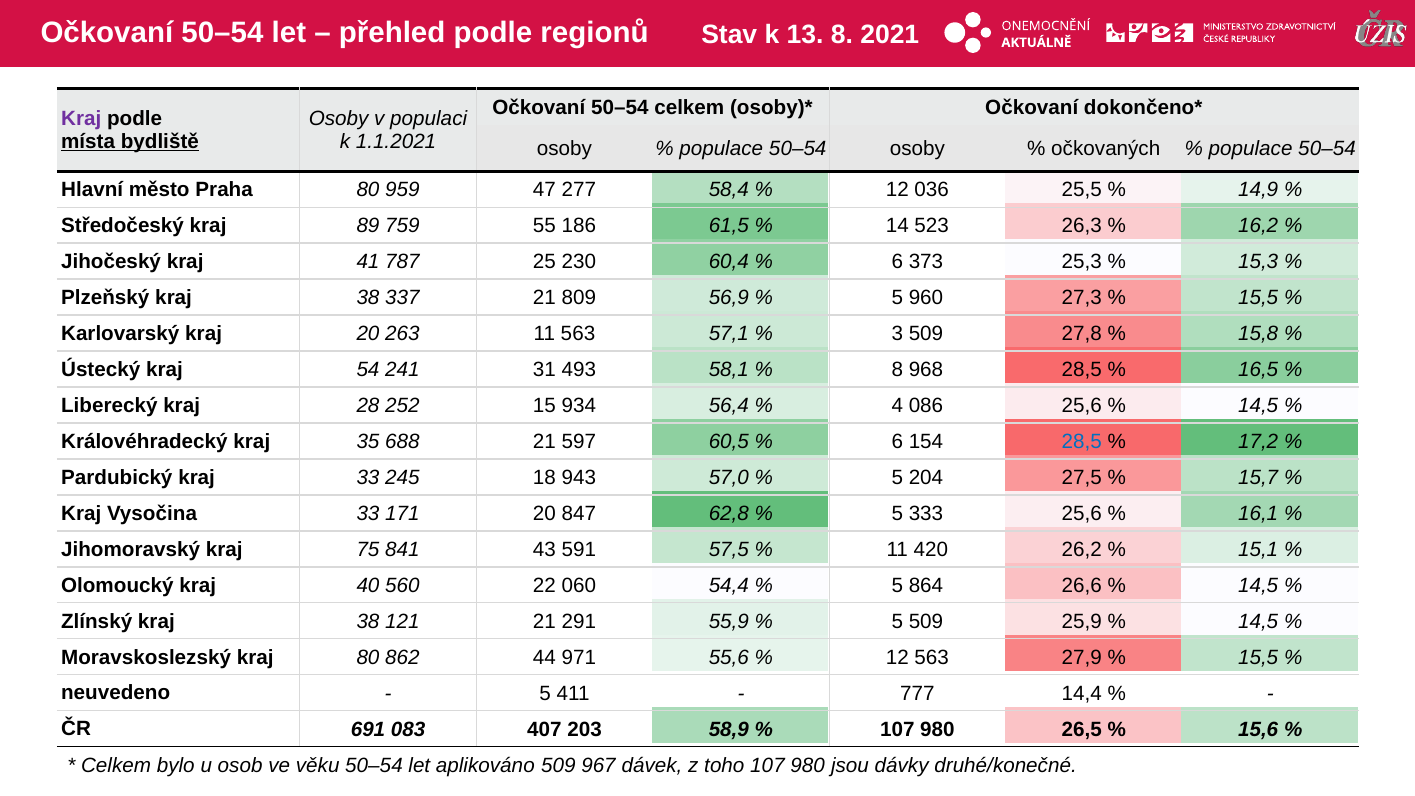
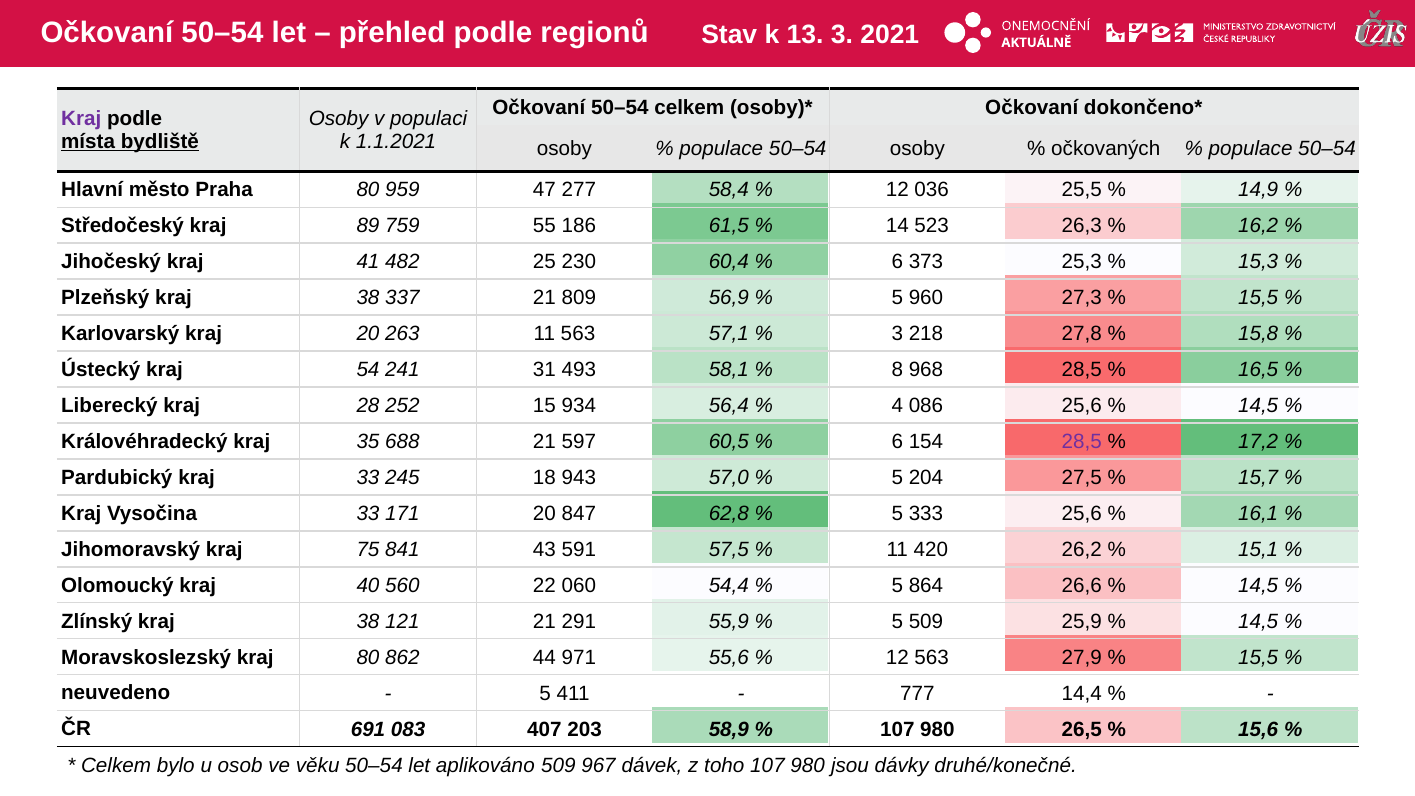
13 8: 8 -> 3
787: 787 -> 482
3 509: 509 -> 218
28,5 at (1082, 442) colour: blue -> purple
